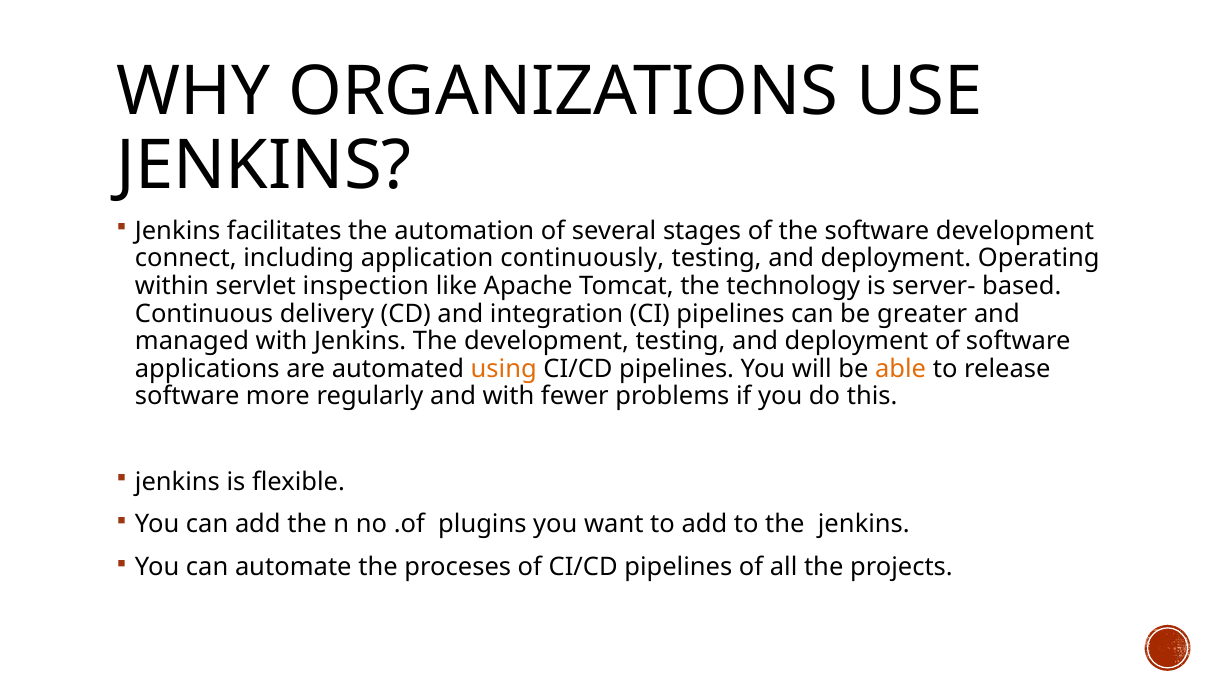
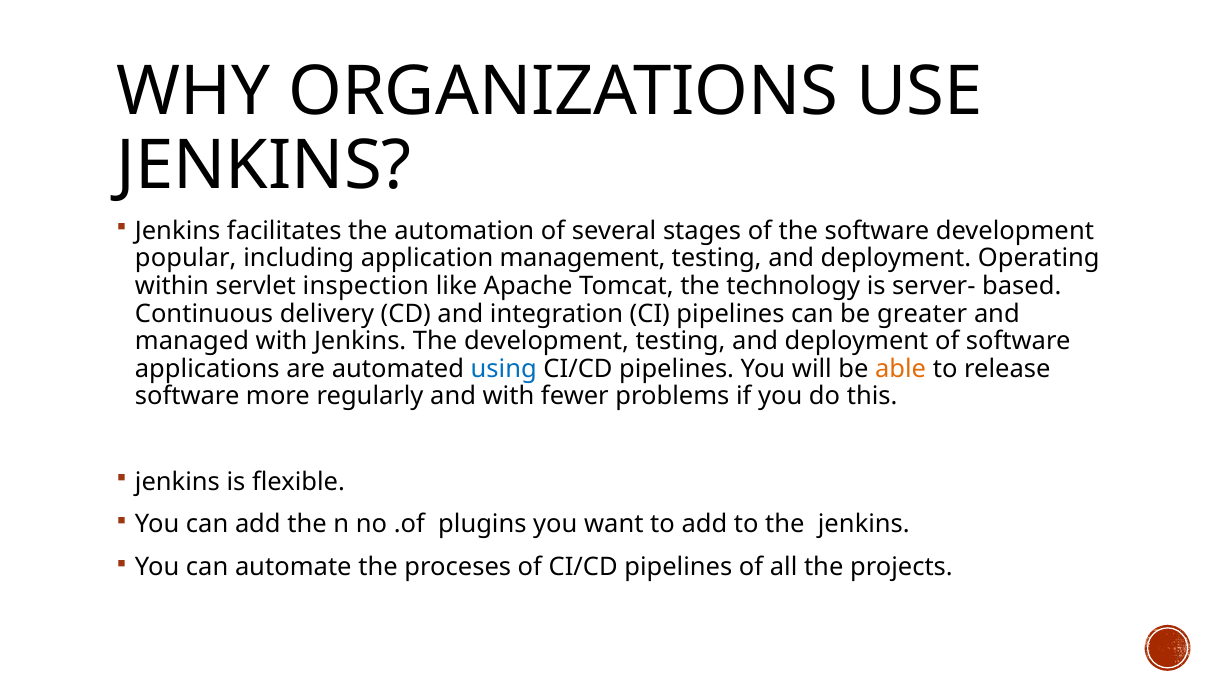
connect: connect -> popular
continuously: continuously -> management
using colour: orange -> blue
